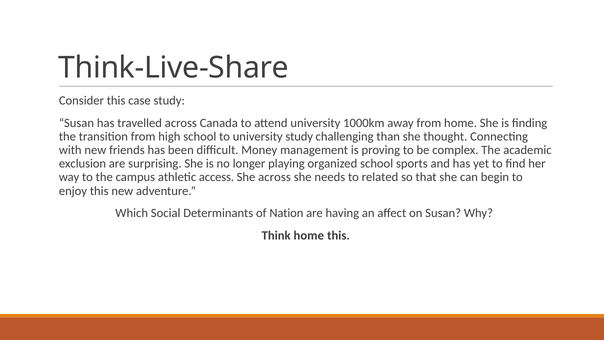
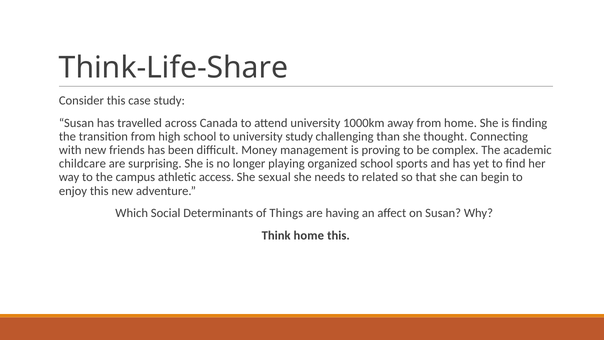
Think-Live-Share: Think-Live-Share -> Think-Life-Share
exclusion: exclusion -> childcare
She across: across -> sexual
Nation: Nation -> Things
